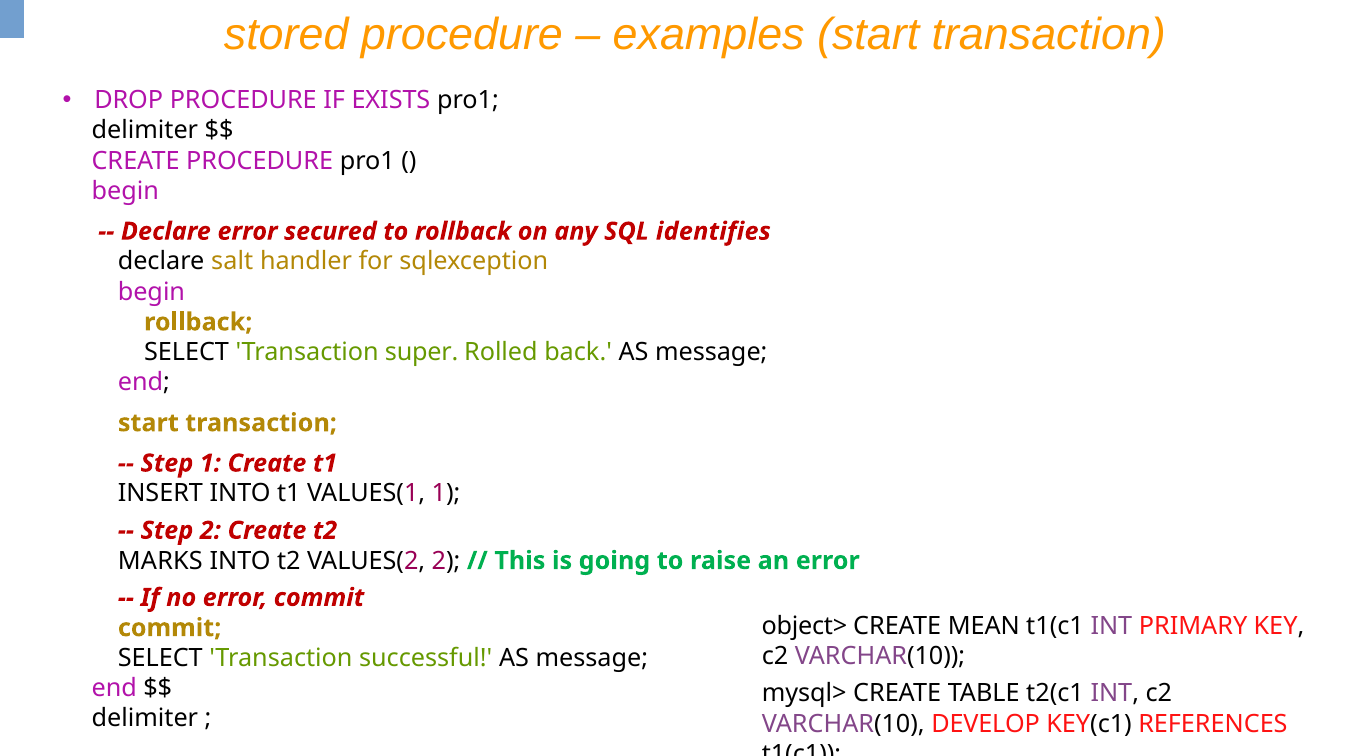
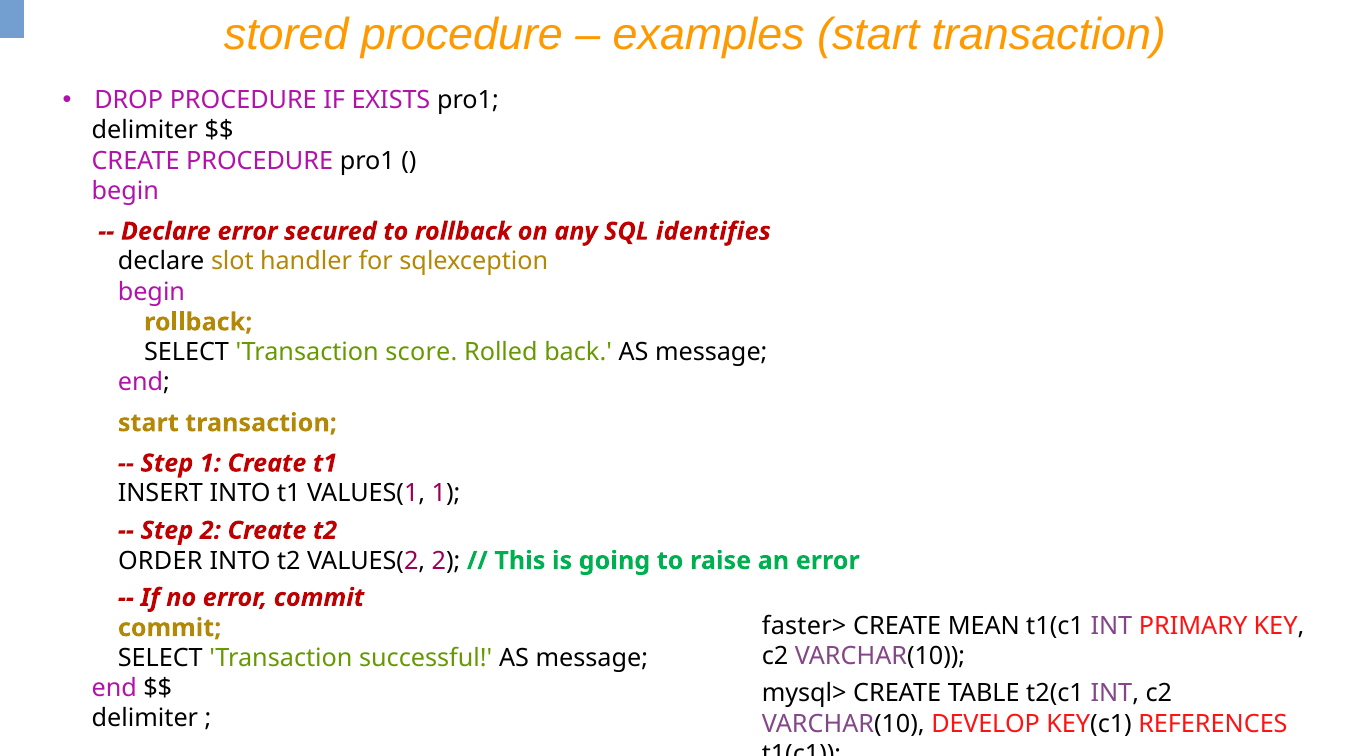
salt: salt -> slot
super: super -> score
MARKS: MARKS -> ORDER
object>: object> -> faster>
